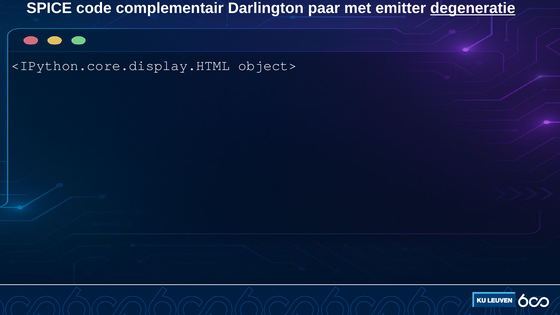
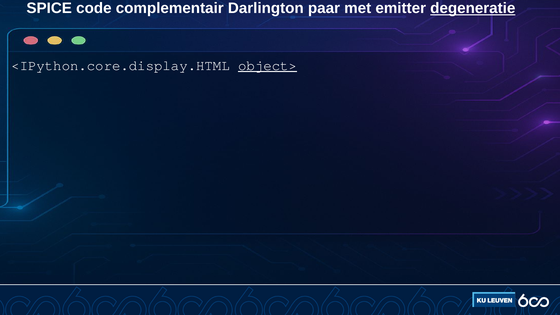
object> underline: none -> present
